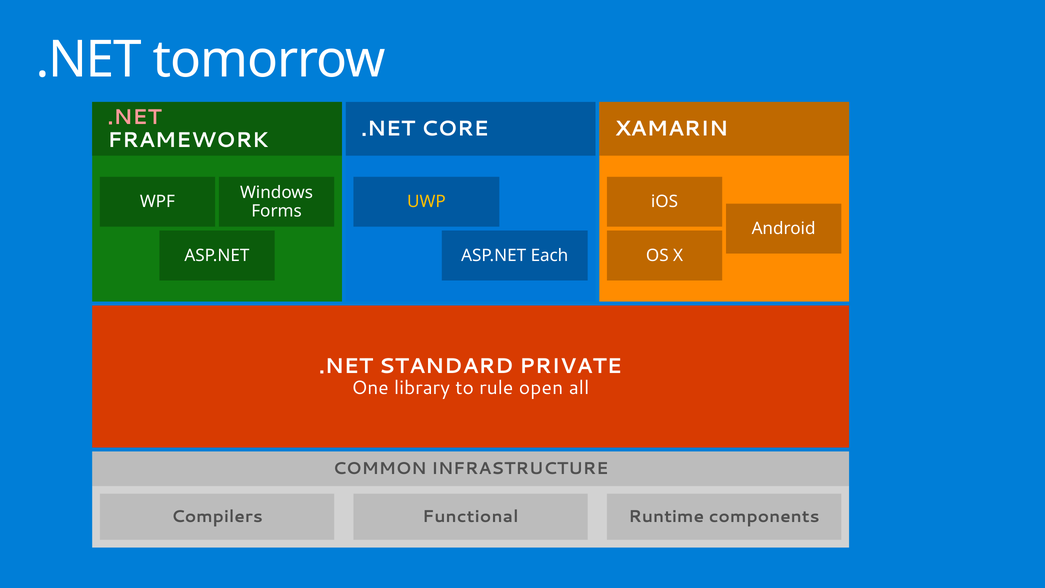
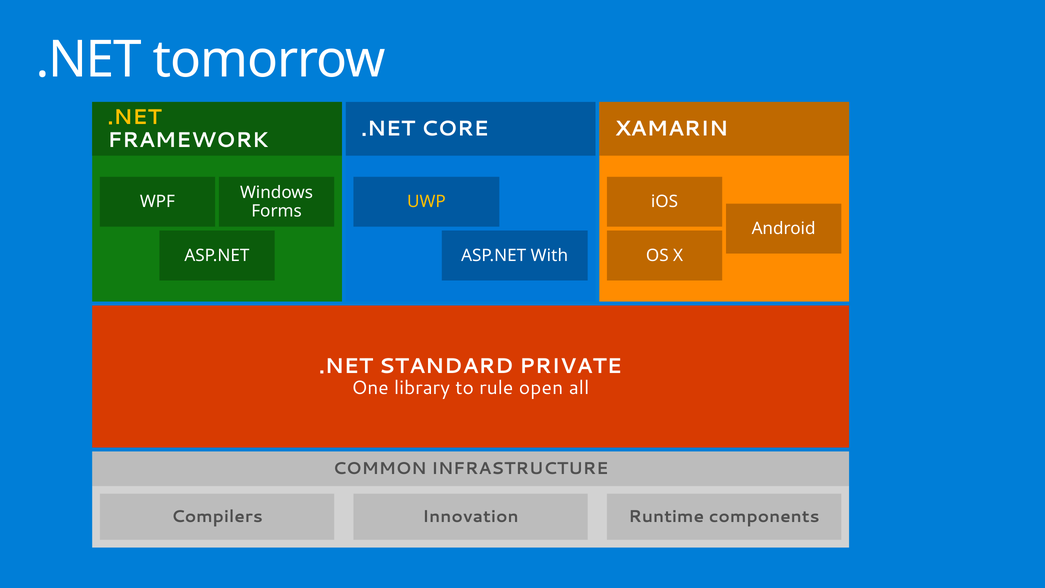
.NET at (135, 117) colour: pink -> yellow
Each: Each -> With
Functional: Functional -> Innovation
